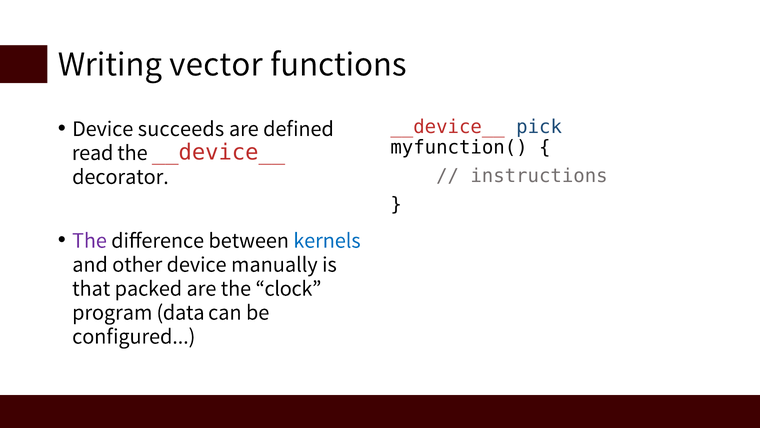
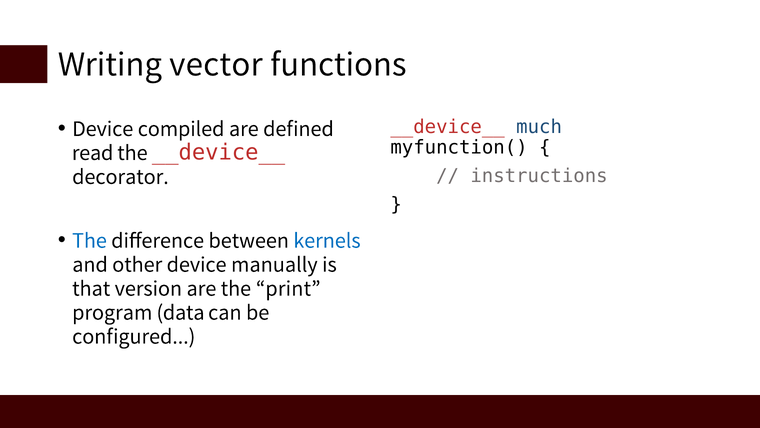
succeeds: succeeds -> compiled
pick: pick -> much
The at (90, 240) colour: purple -> blue
packed: packed -> version
clock: clock -> print
